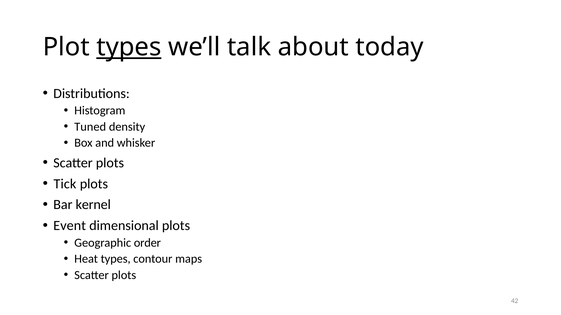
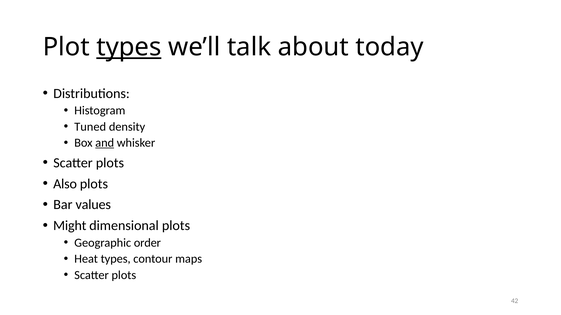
and underline: none -> present
Tick: Tick -> Also
kernel: kernel -> values
Event: Event -> Might
